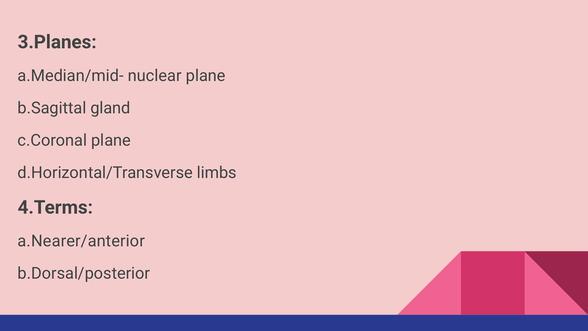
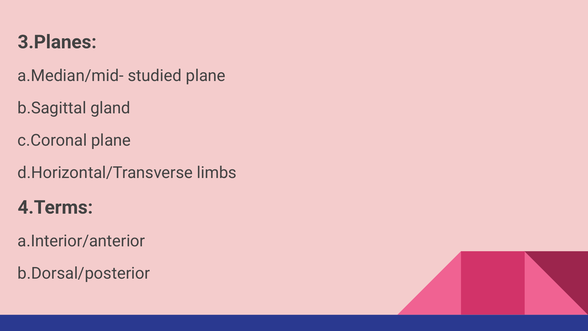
nuclear: nuclear -> studied
a.Nearer/anterior: a.Nearer/anterior -> a.Interior/anterior
